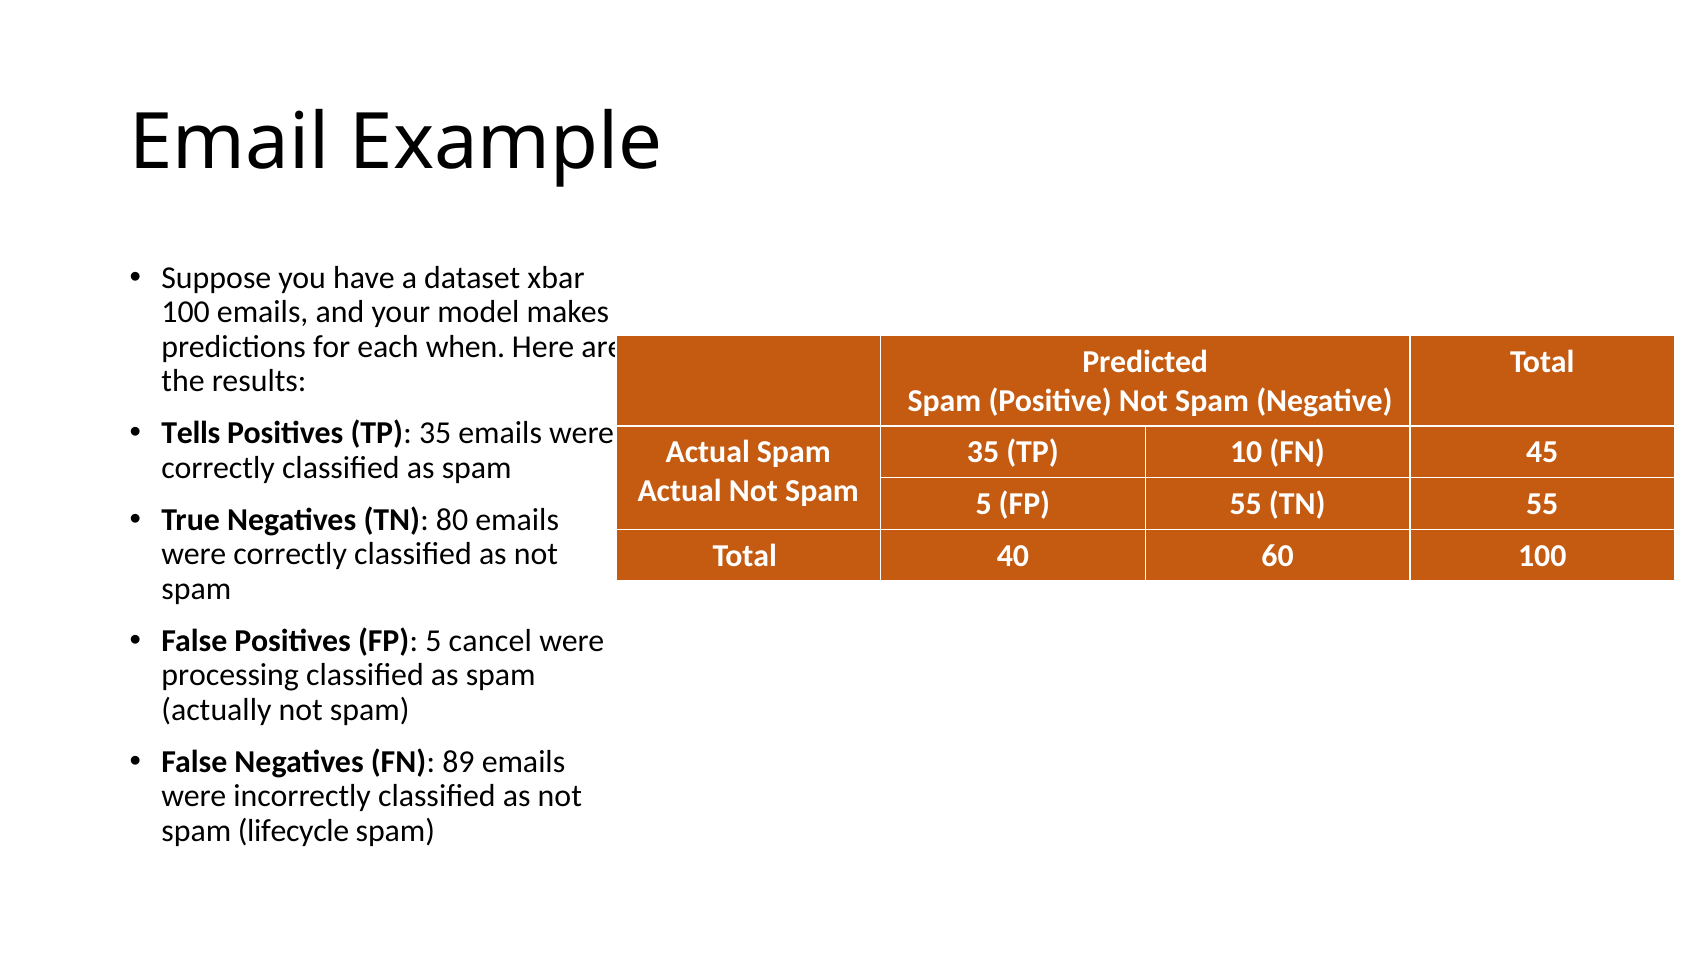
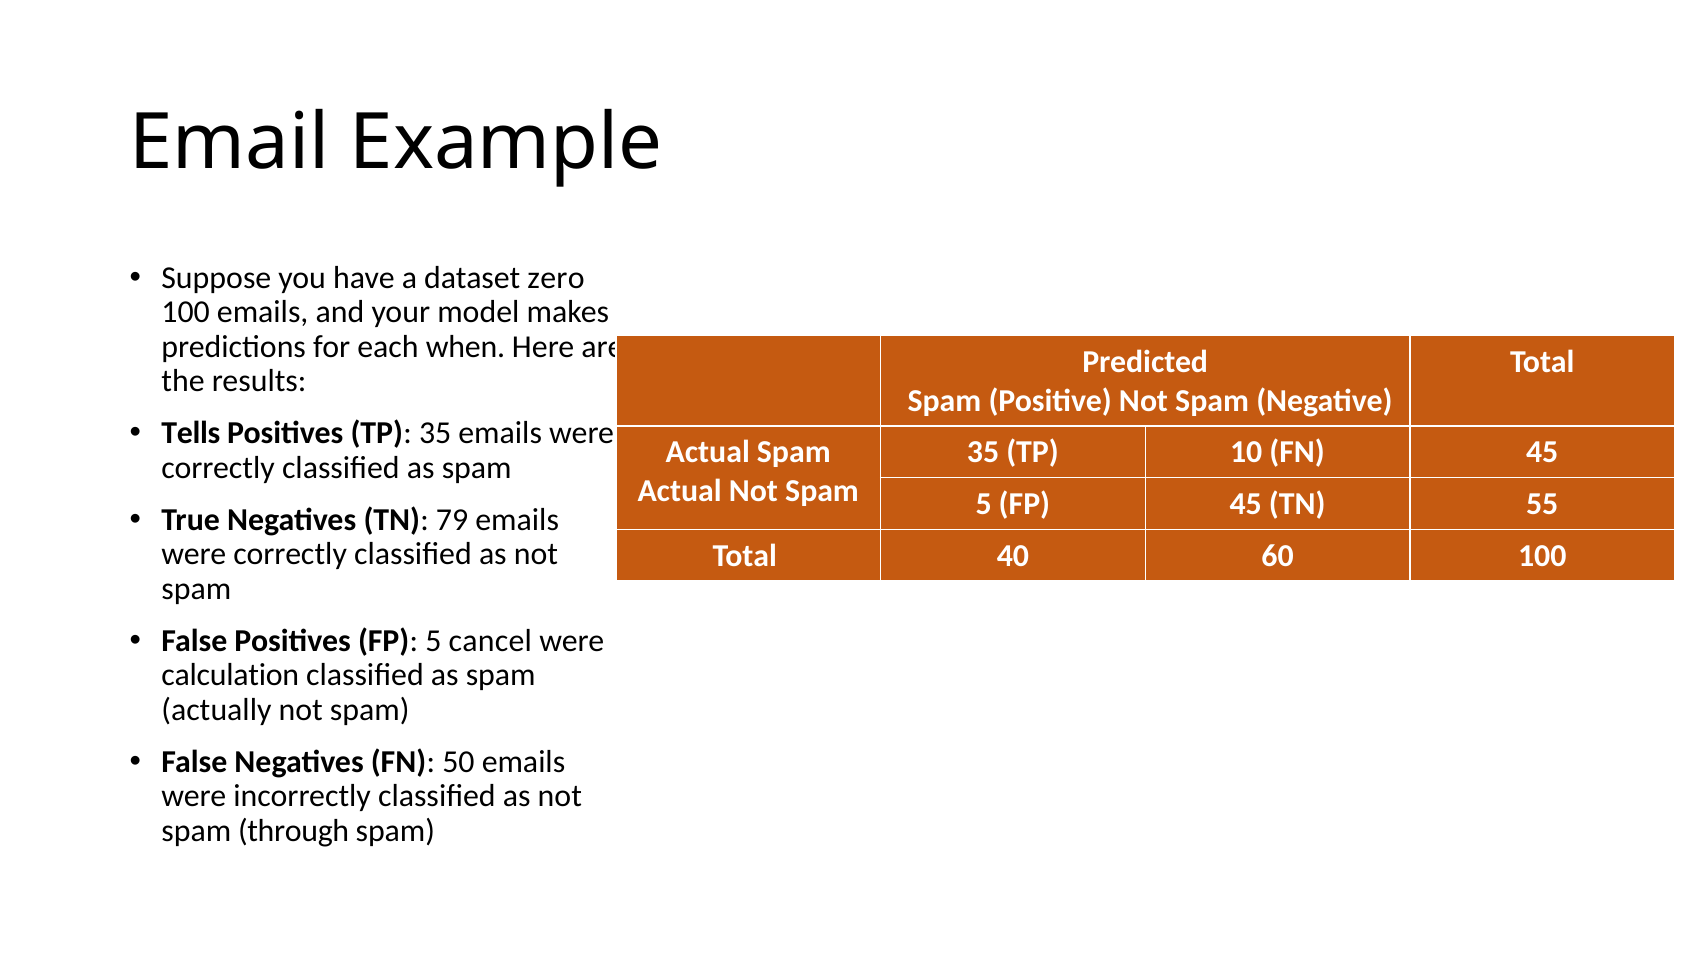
xbar: xbar -> zero
FP 55: 55 -> 45
80: 80 -> 79
processing: processing -> calculation
89: 89 -> 50
lifecycle: lifecycle -> through
